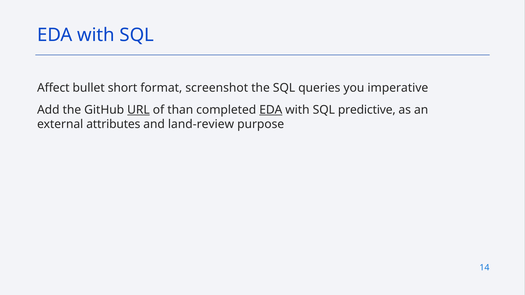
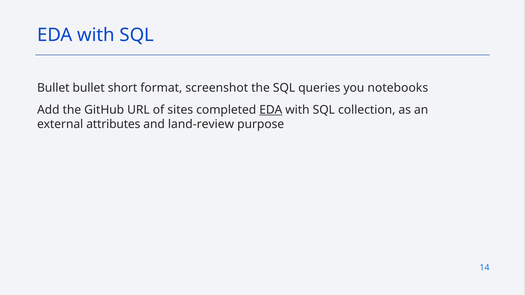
Affect at (53, 88): Affect -> Bullet
imperative: imperative -> notebooks
URL underline: present -> none
than: than -> sites
predictive: predictive -> collection
